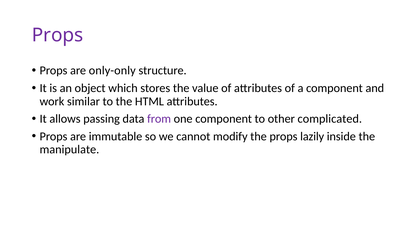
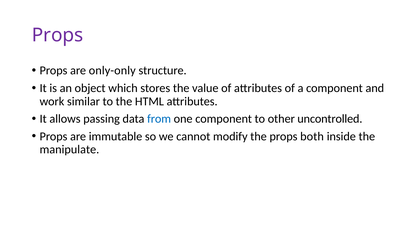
from colour: purple -> blue
complicated: complicated -> uncontrolled
lazily: lazily -> both
